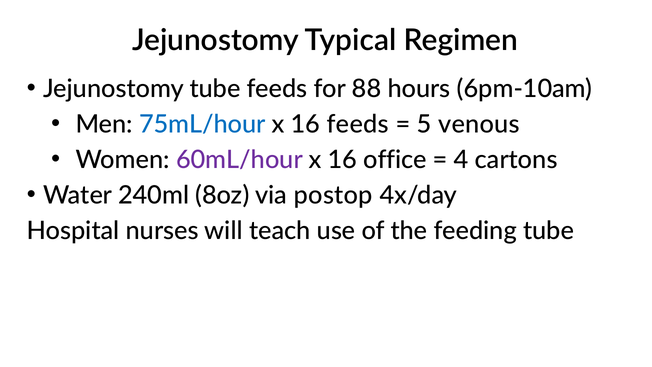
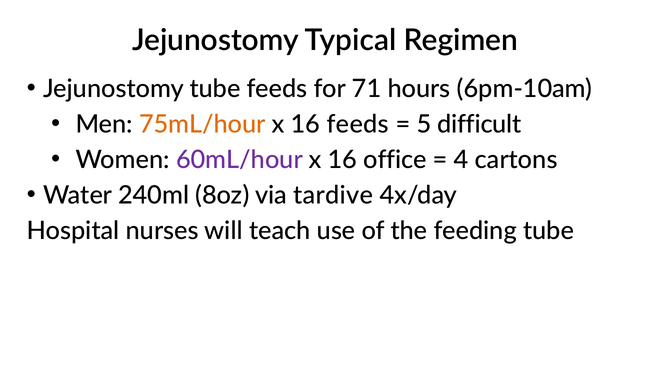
88: 88 -> 71
75mL/hour colour: blue -> orange
venous: venous -> difficult
postop: postop -> tardive
